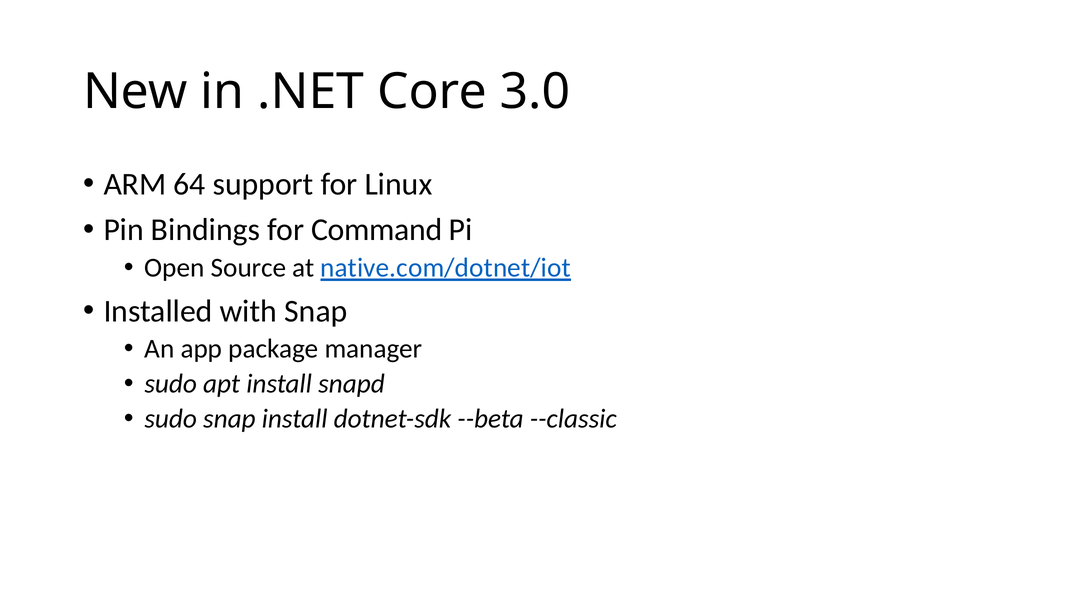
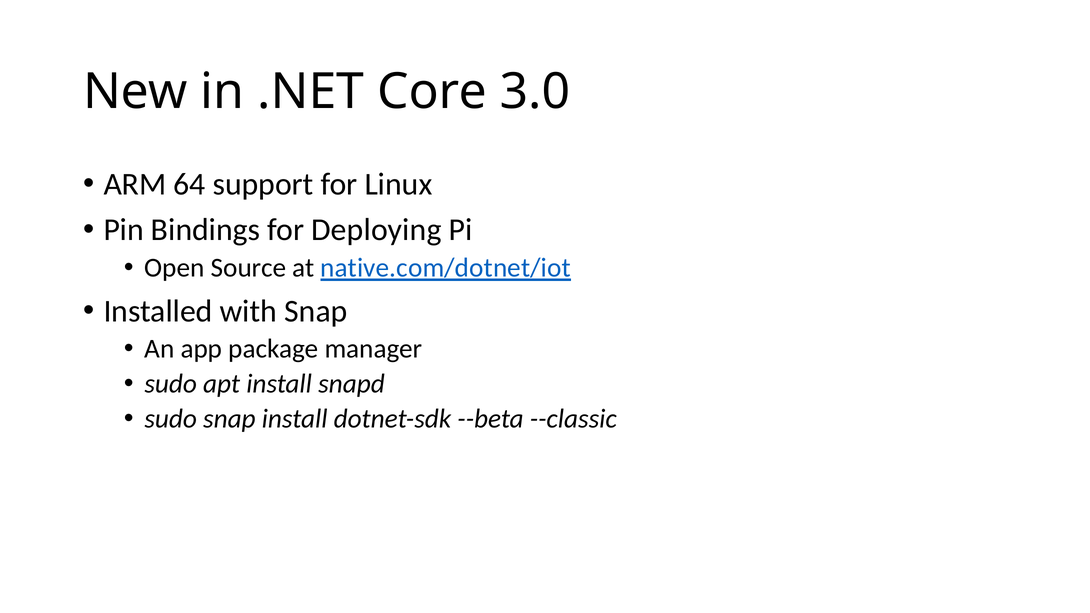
Command: Command -> Deploying
